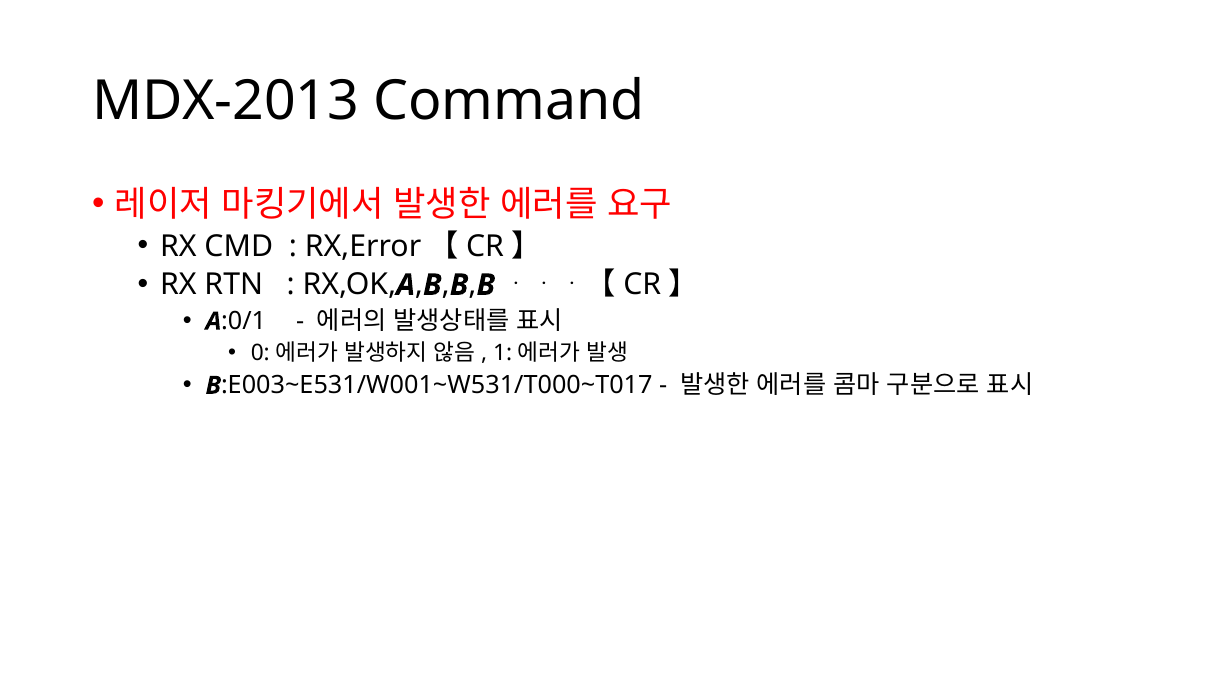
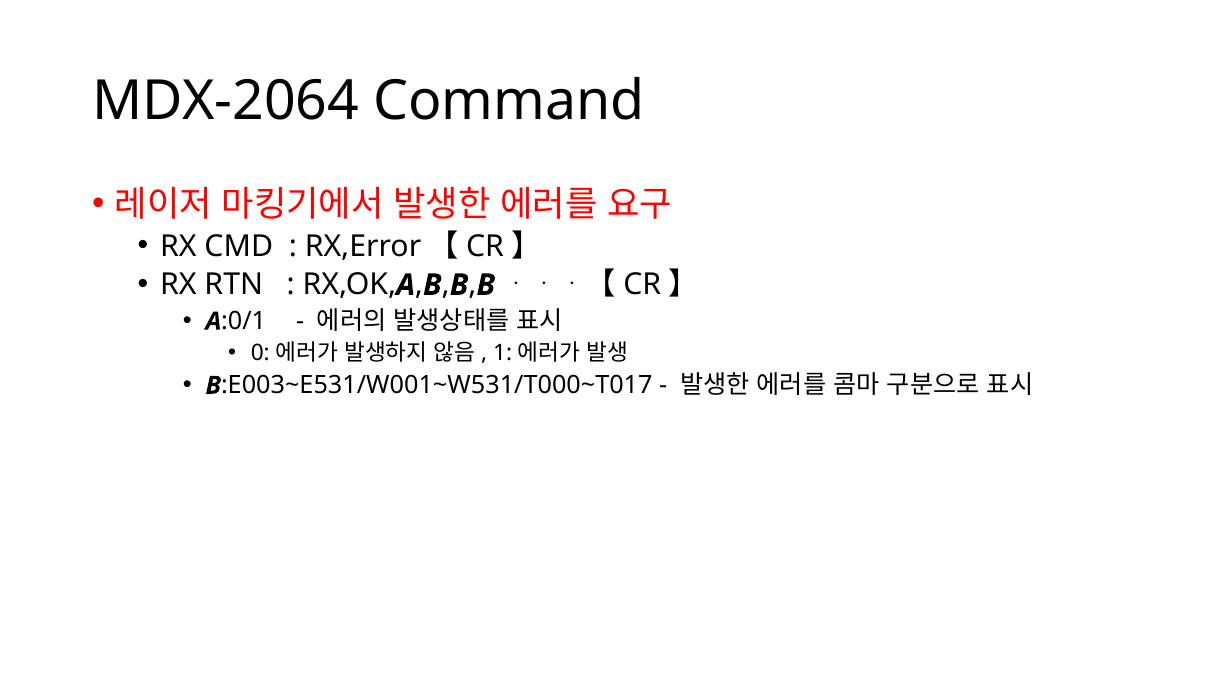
MDX-2013: MDX-2013 -> MDX-2064
